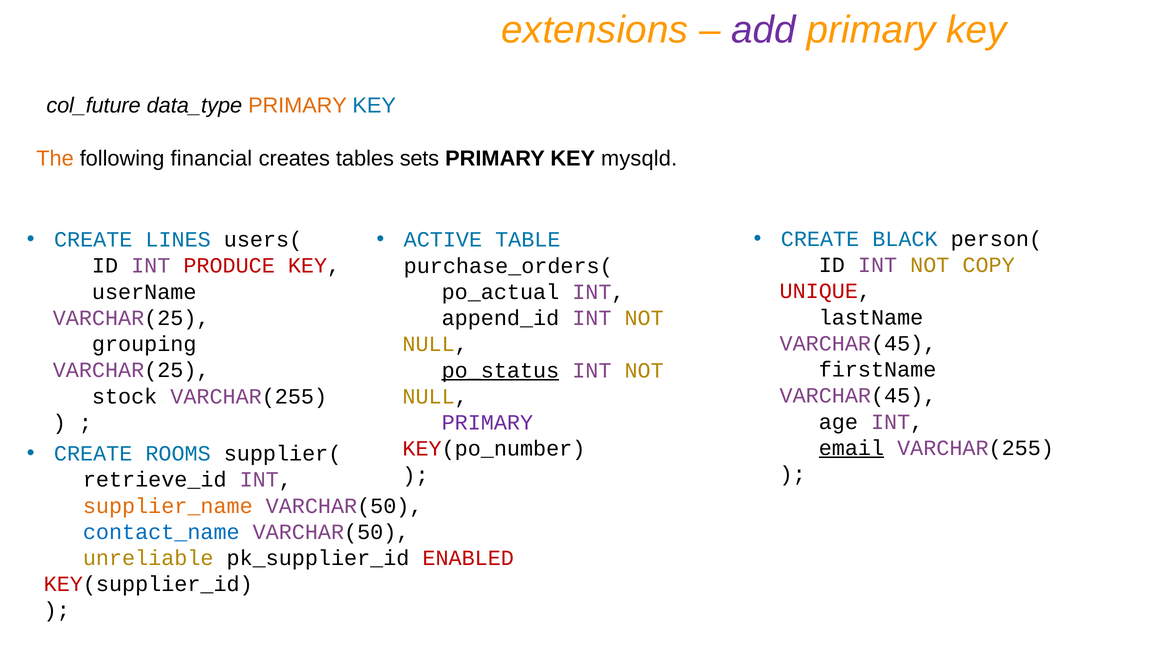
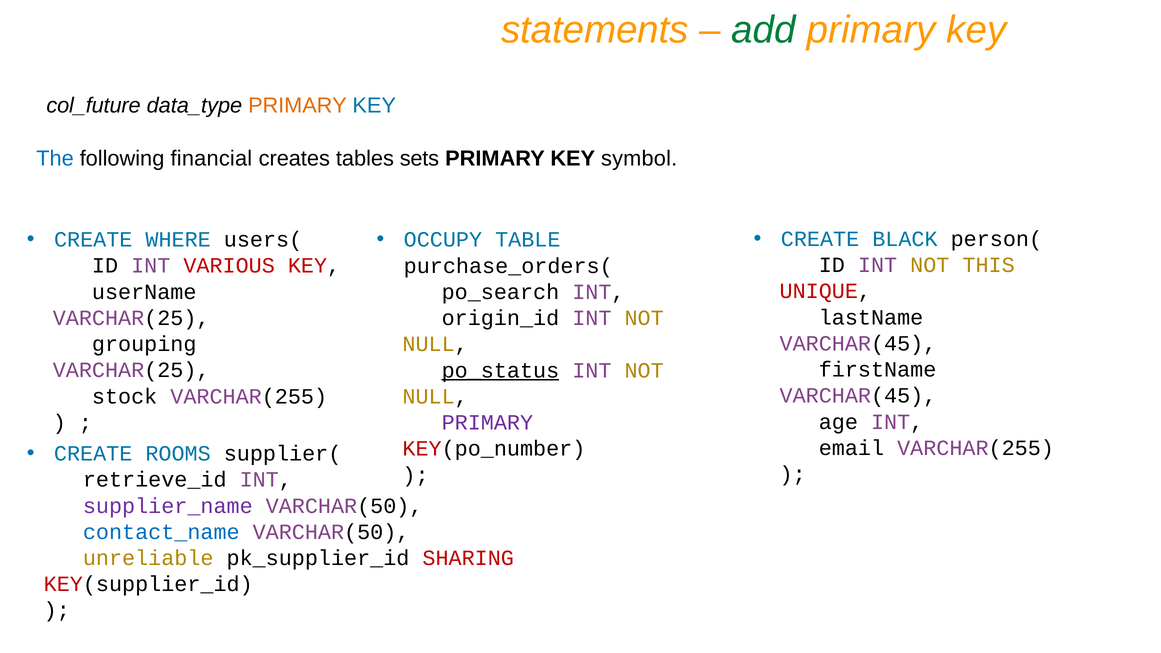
extensions: extensions -> statements
add colour: purple -> green
The colour: orange -> blue
mysqld: mysqld -> symbol
LINES: LINES -> WHERE
ACTIVE: ACTIVE -> OCCUPY
COPY: COPY -> THIS
PRODUCE: PRODUCE -> VARIOUS
po_actual: po_actual -> po_search
append_id: append_id -> origin_id
email underline: present -> none
supplier_name colour: orange -> purple
ENABLED: ENABLED -> SHARING
